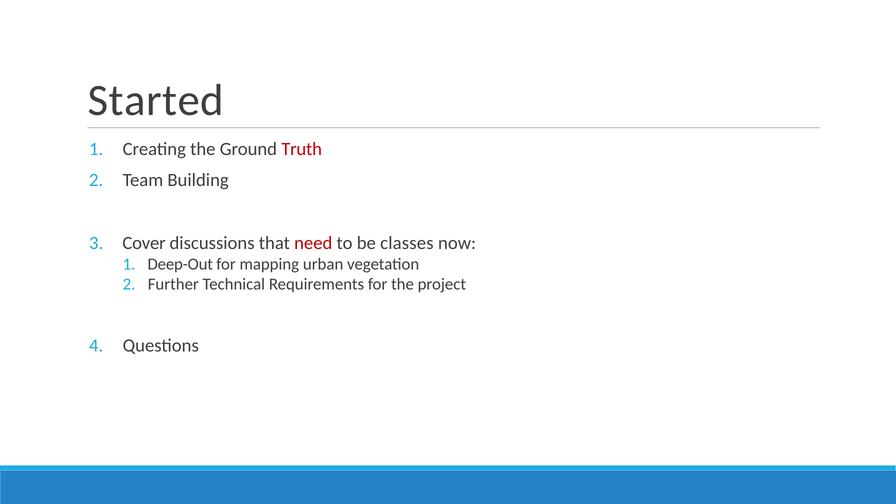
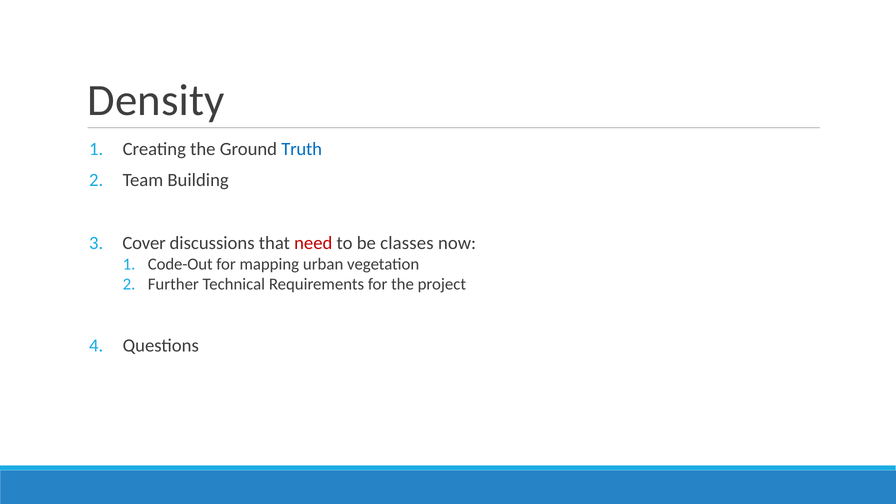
Started: Started -> Density
Truth colour: red -> blue
Deep-Out: Deep-Out -> Code-Out
